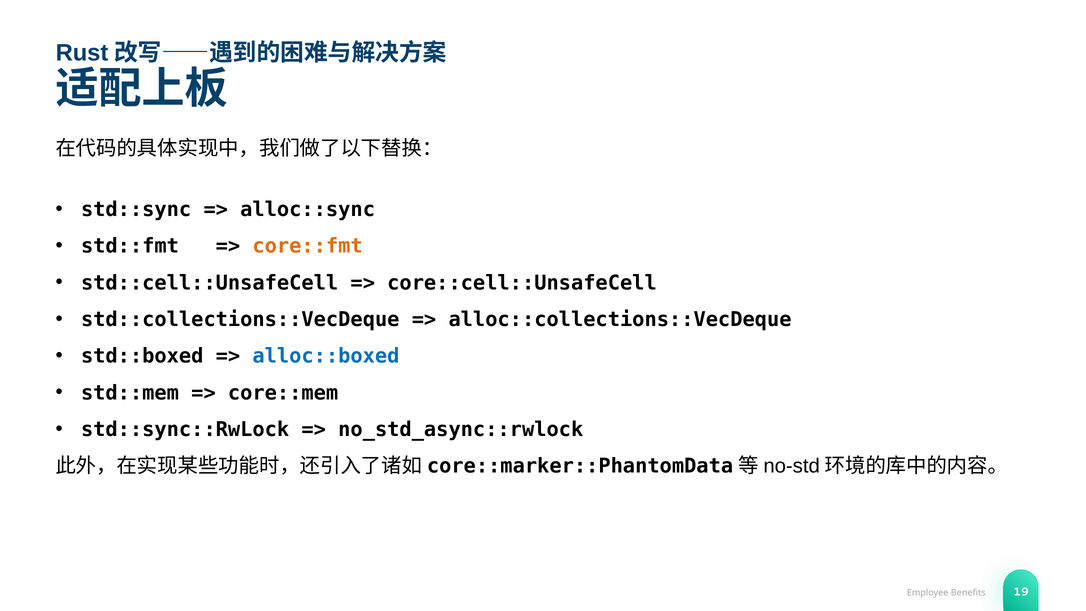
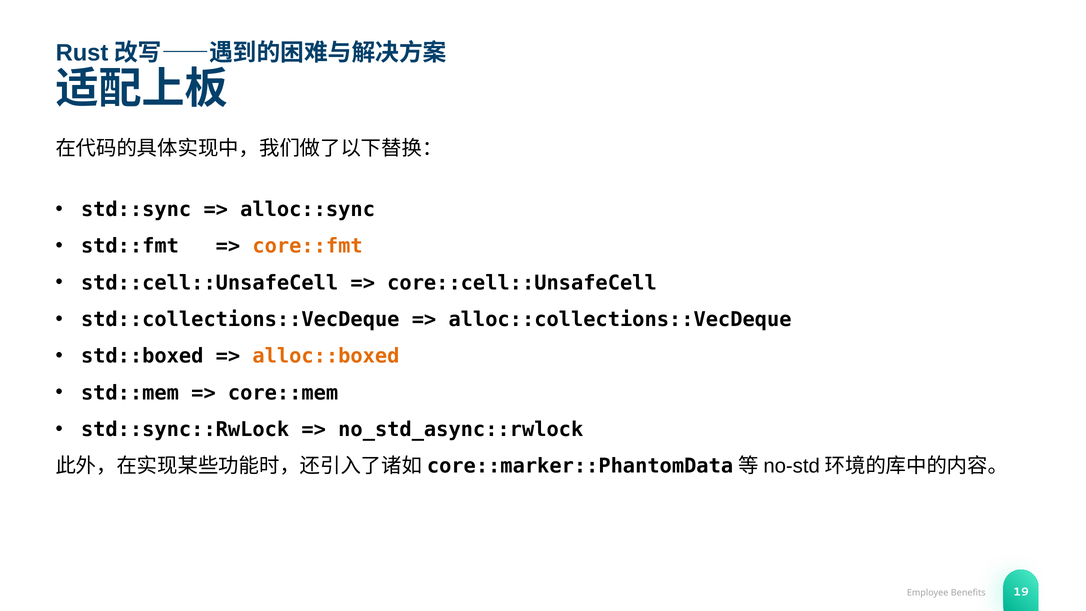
alloc::boxed colour: blue -> orange
